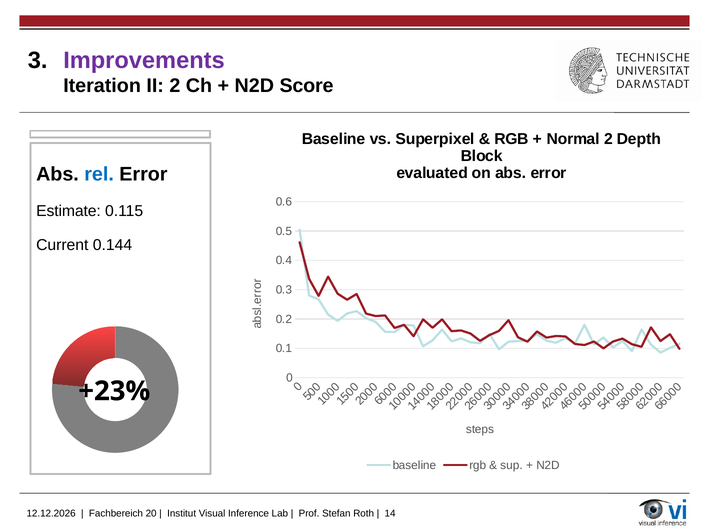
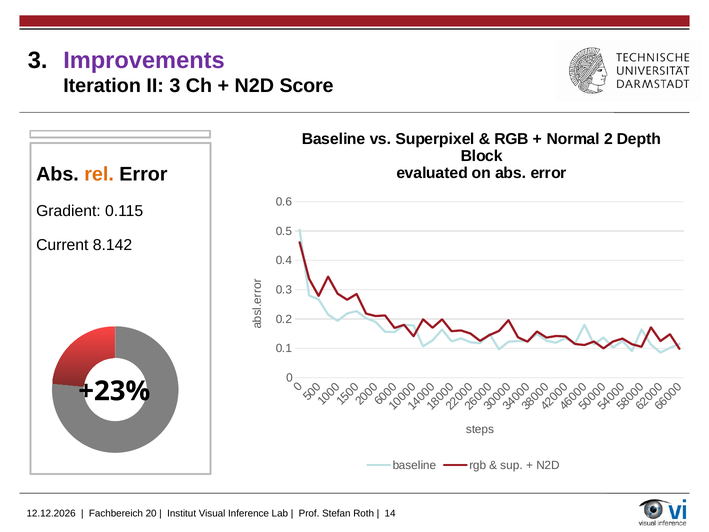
II 2: 2 -> 3
rel colour: blue -> orange
Estimate: Estimate -> Gradient
0.144: 0.144 -> 8.142
